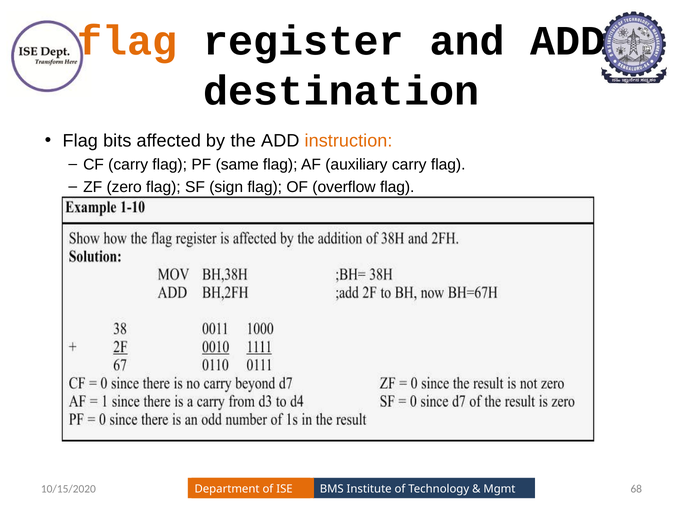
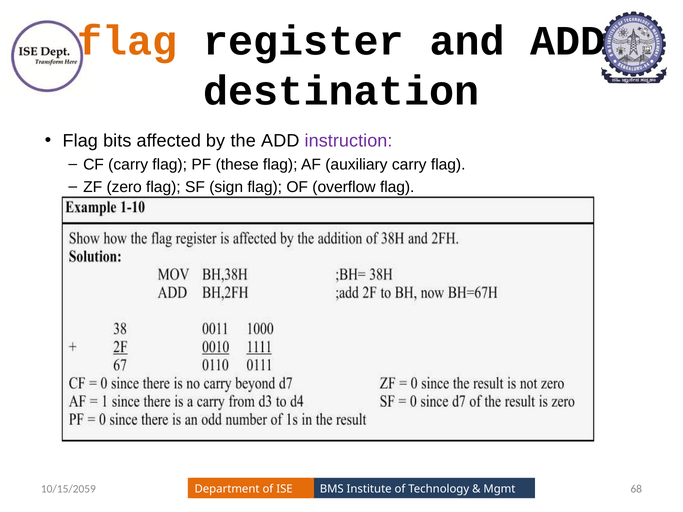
instruction colour: orange -> purple
same: same -> these
10/15/2020: 10/15/2020 -> 10/15/2059
